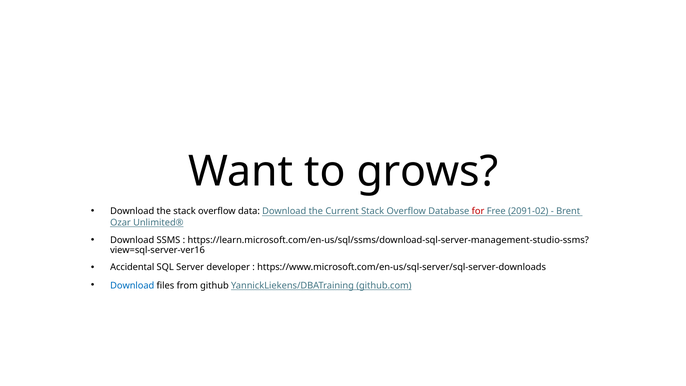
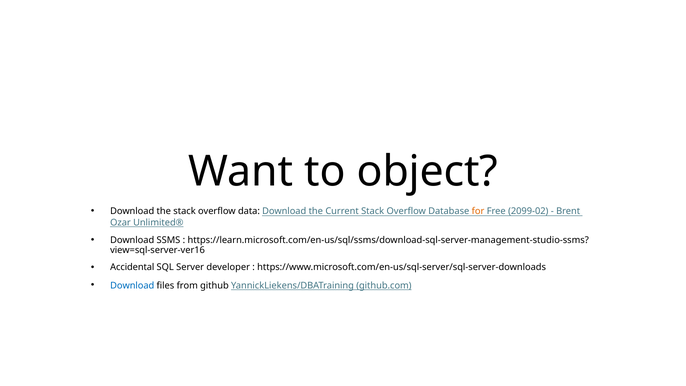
grows: grows -> object
for colour: red -> orange
2091-02: 2091-02 -> 2099-02
